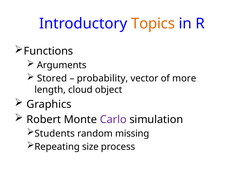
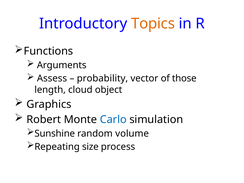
Stored: Stored -> Assess
more: more -> those
Carlo colour: purple -> blue
Students: Students -> Sunshine
missing: missing -> volume
